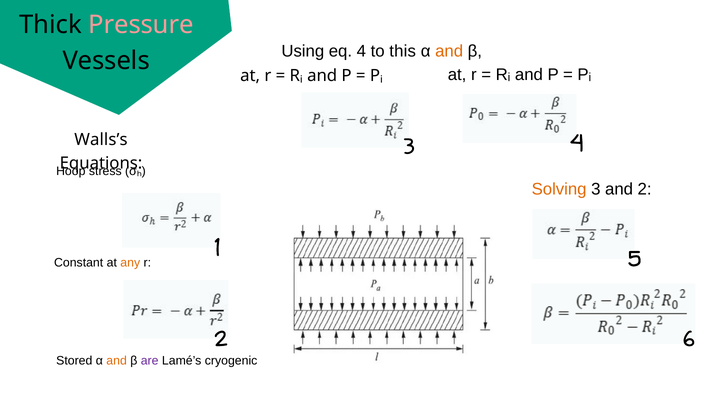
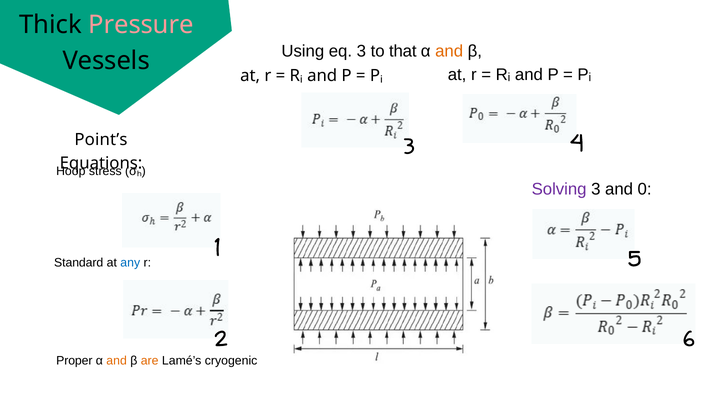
eq 4: 4 -> 3
this: this -> that
Walls’s: Walls’s -> Point’s
Solving colour: orange -> purple
2: 2 -> 0
Constant: Constant -> Standard
any colour: orange -> blue
Stored: Stored -> Proper
are colour: purple -> orange
